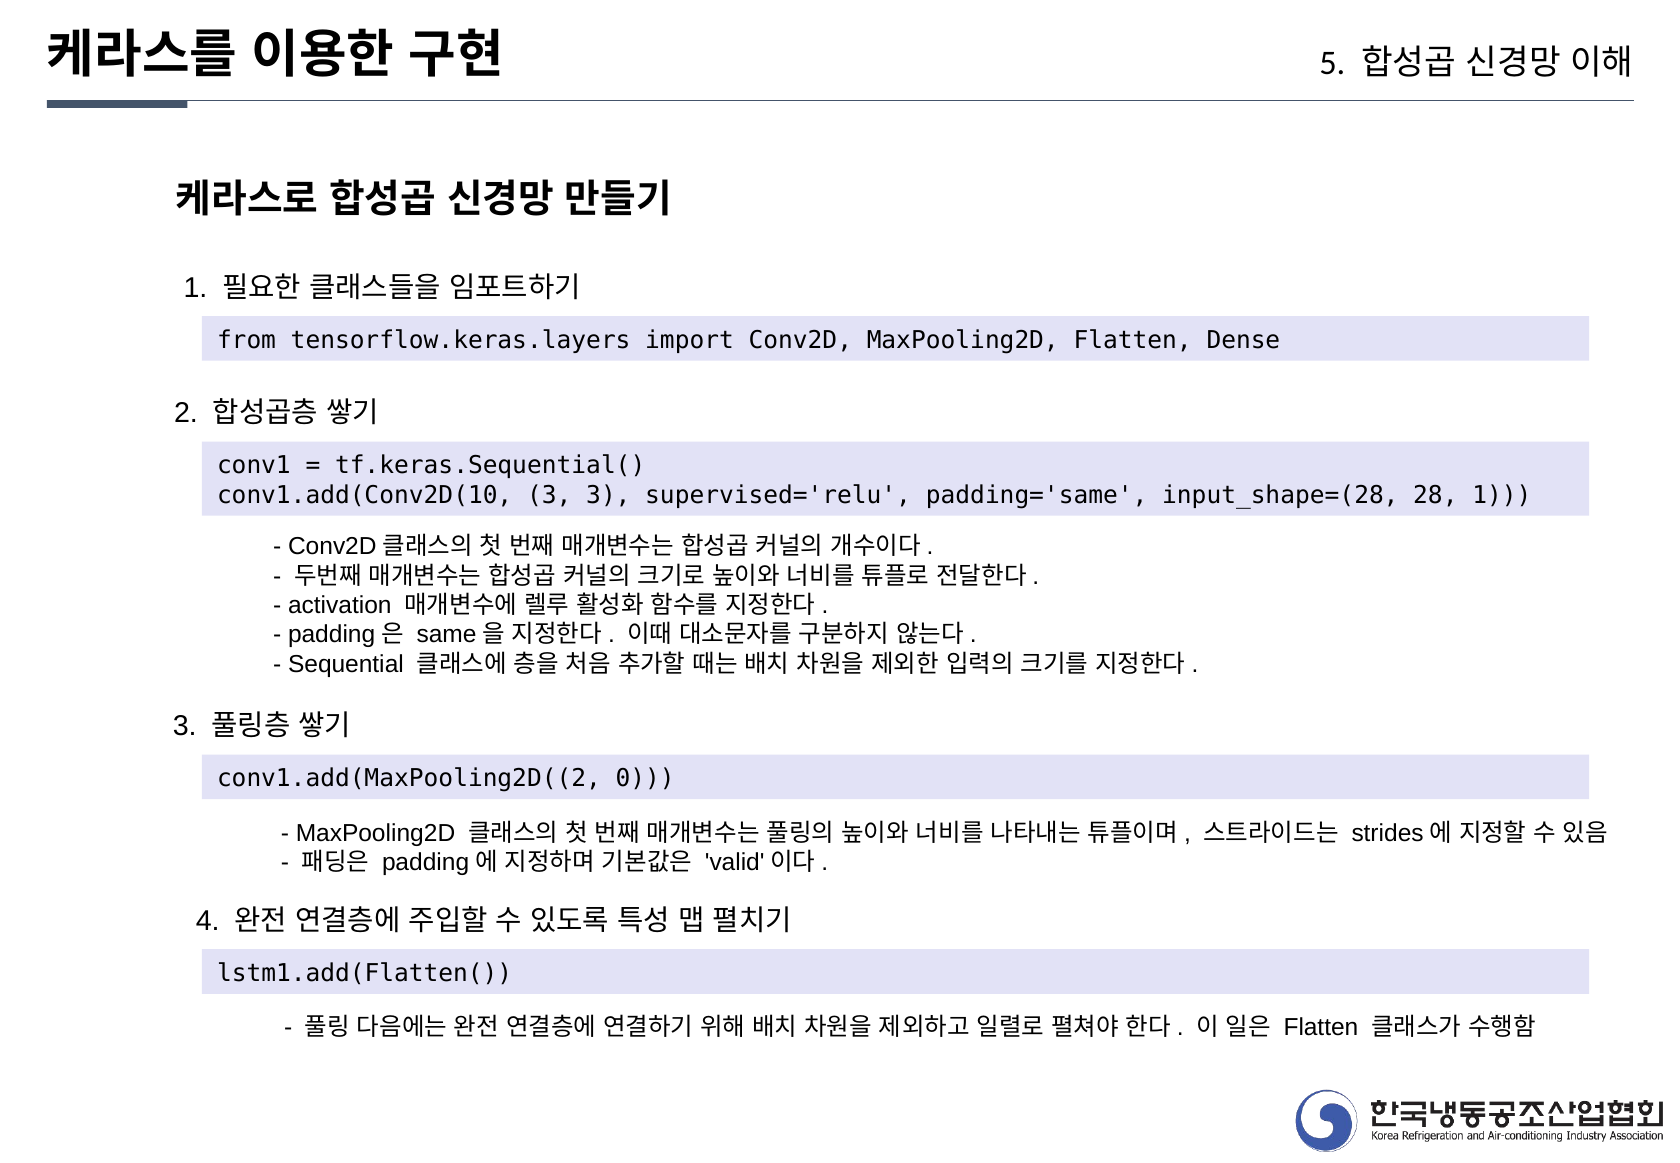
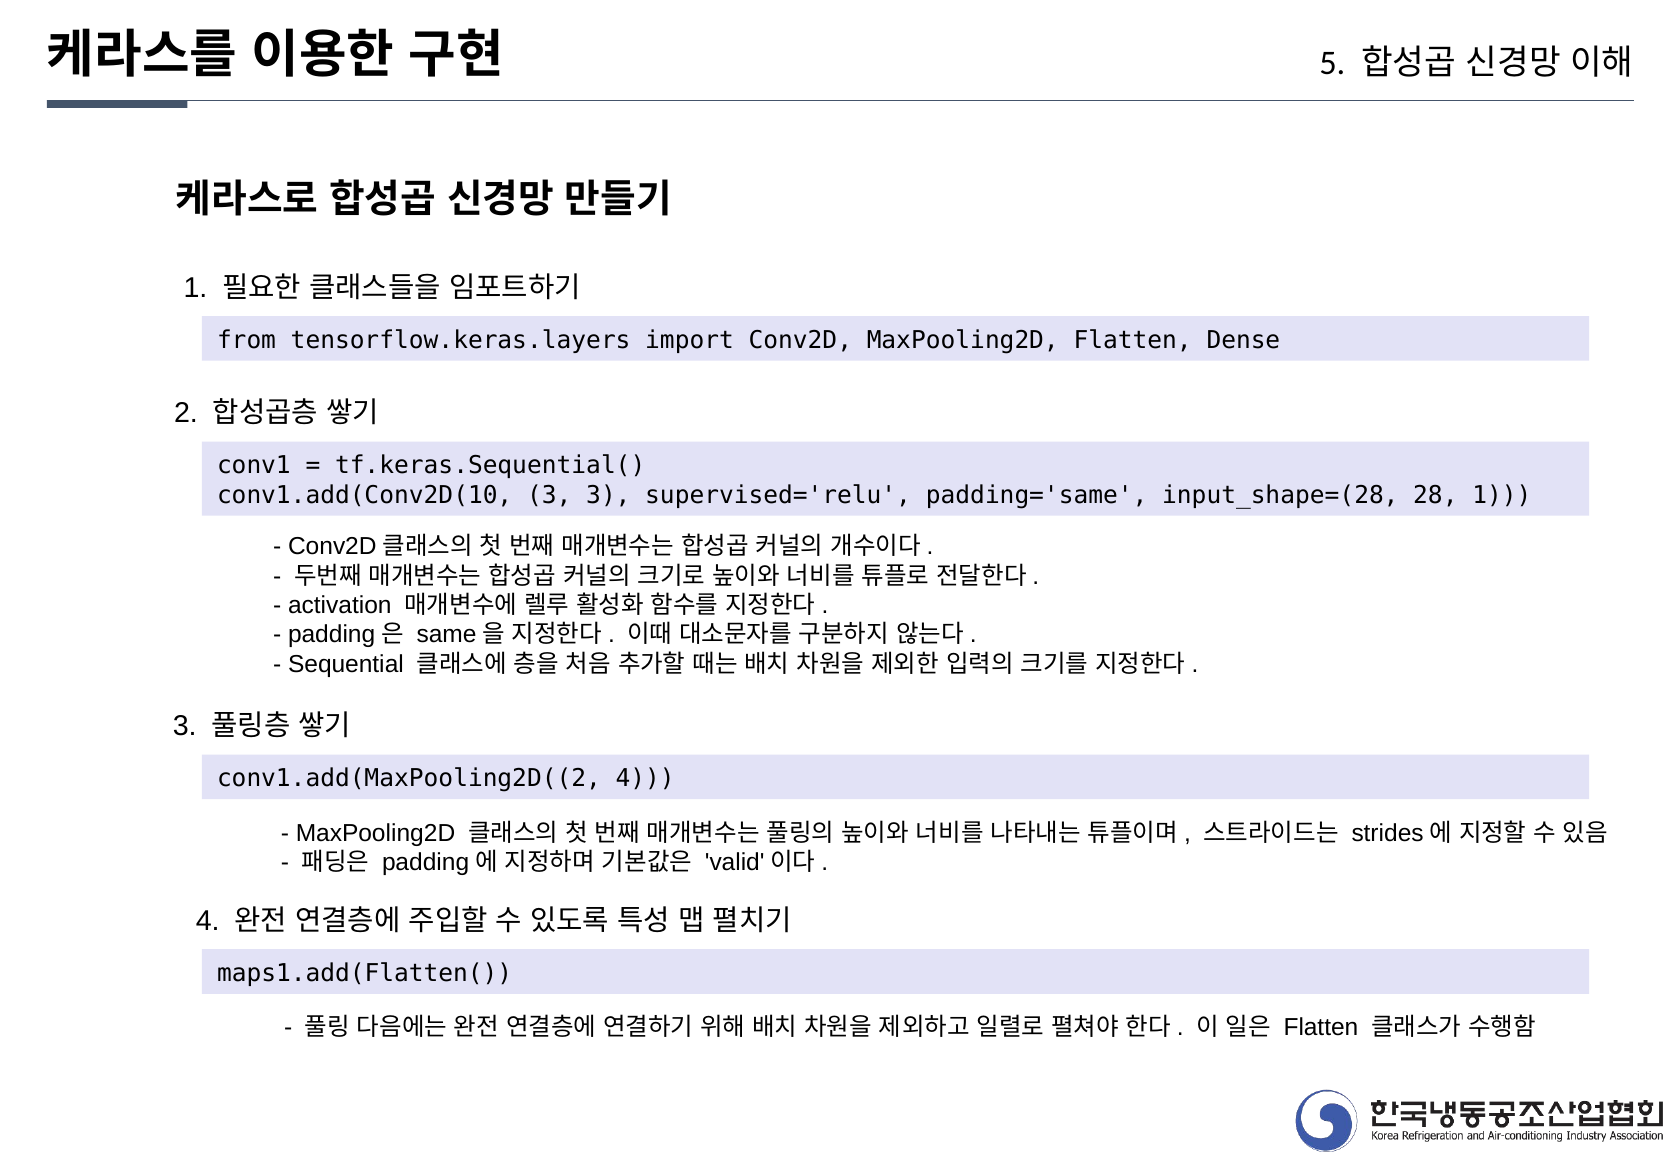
conv1.add(MaxPooling2D((2 0: 0 -> 4
lstm1.add(Flatten(: lstm1.add(Flatten( -> maps1.add(Flatten(
